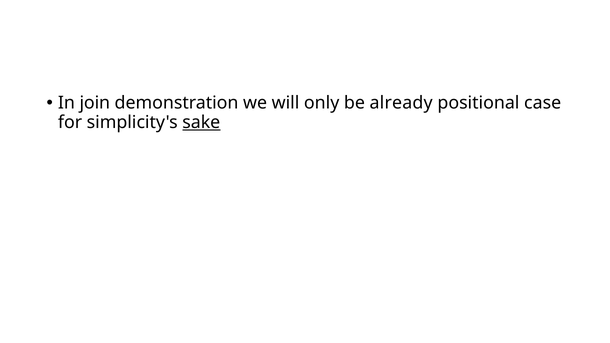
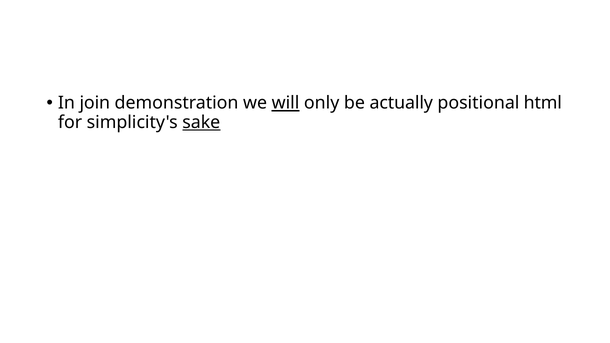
will underline: none -> present
already: already -> actually
case: case -> html
